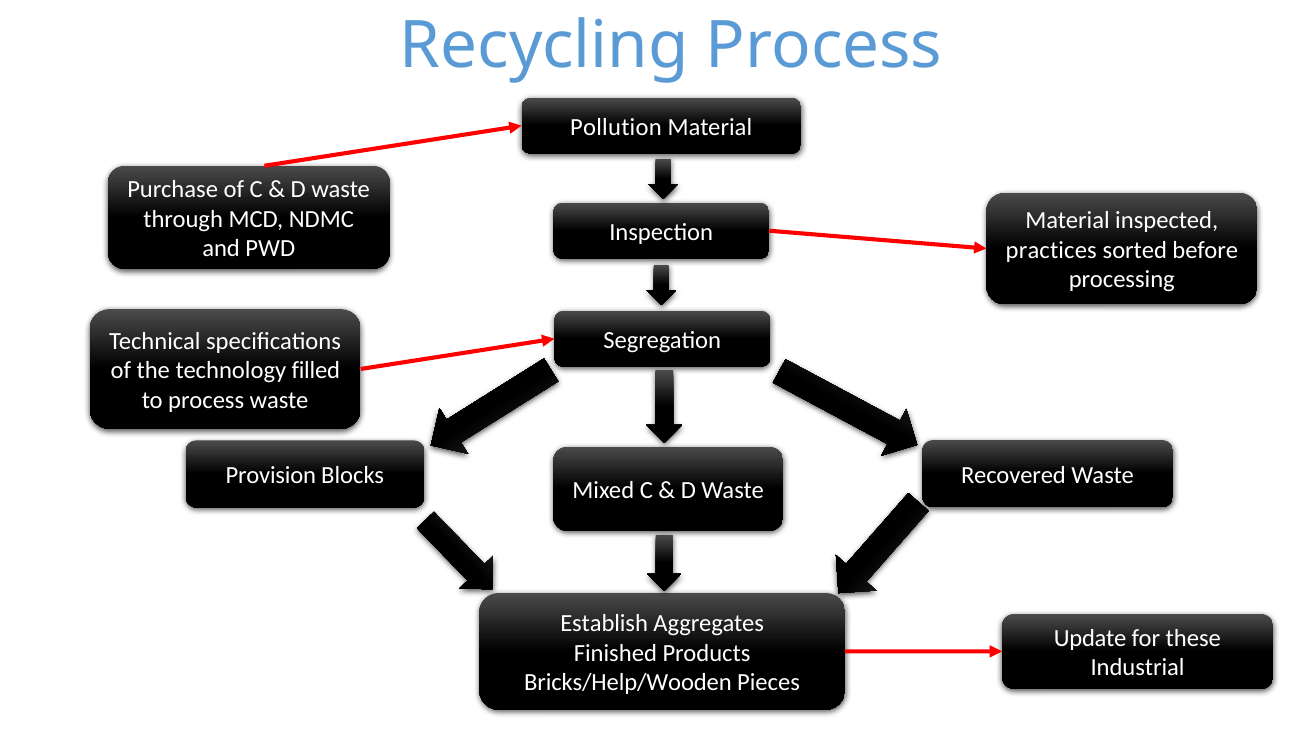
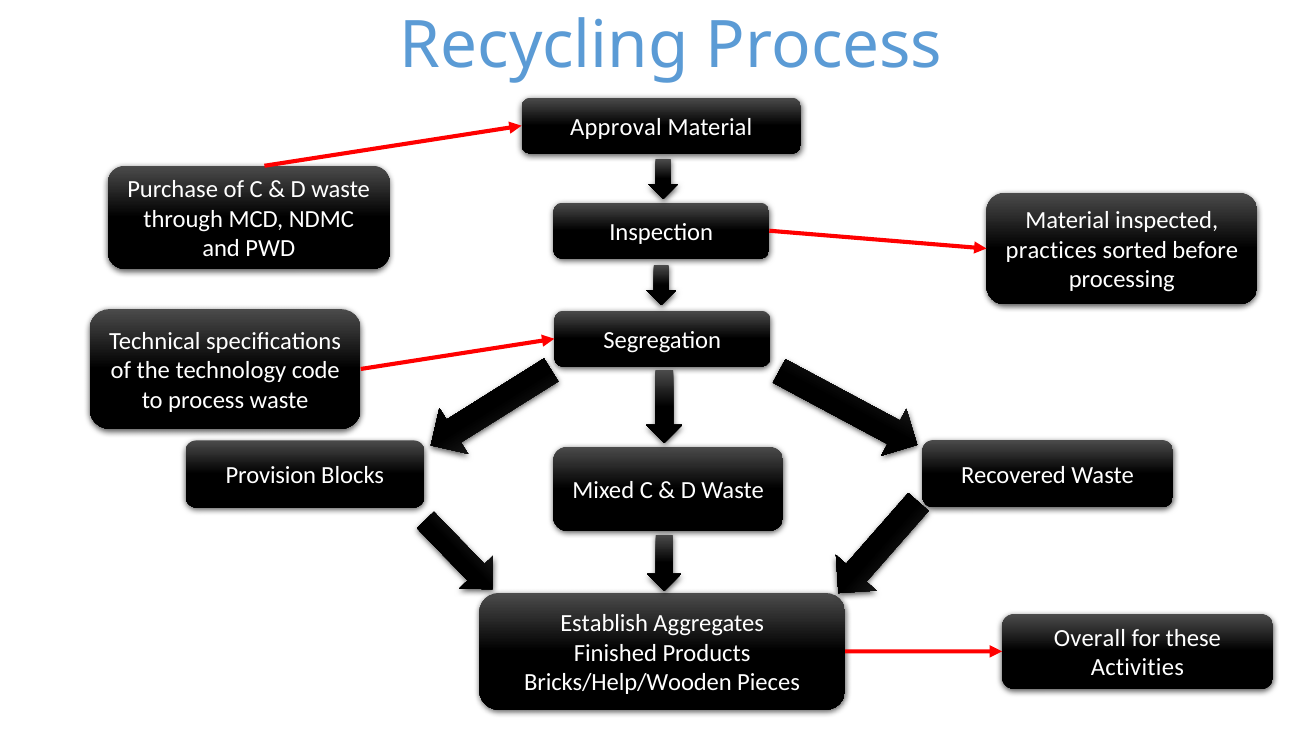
Pollution: Pollution -> Approval
filled: filled -> code
Update: Update -> Overall
Industrial: Industrial -> Activities
